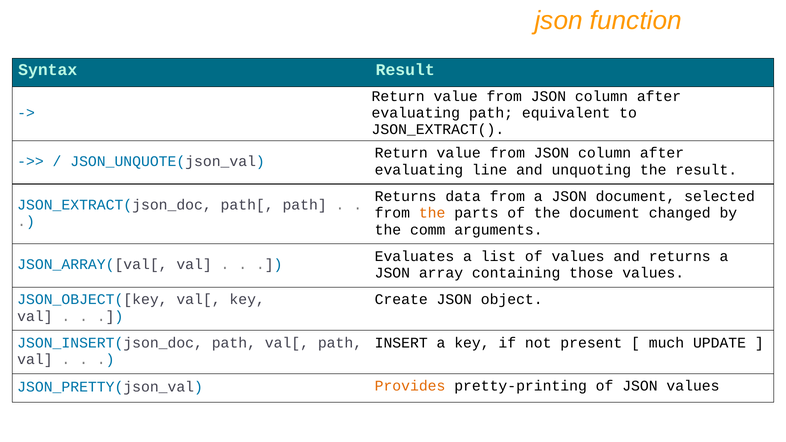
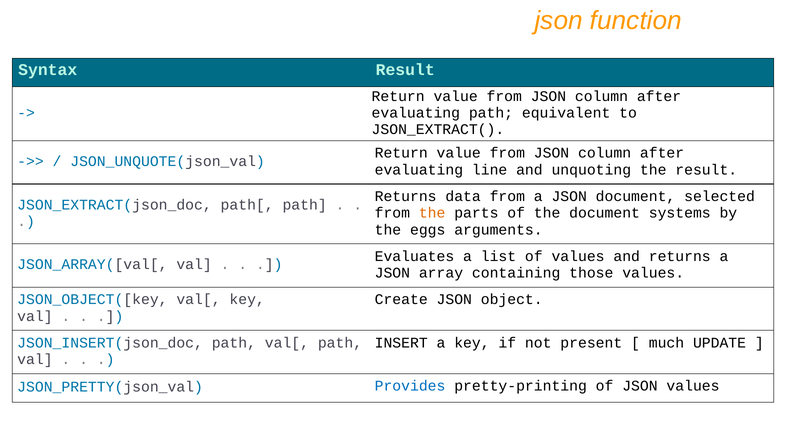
changed: changed -> systems
comm: comm -> eggs
Provides colour: orange -> blue
